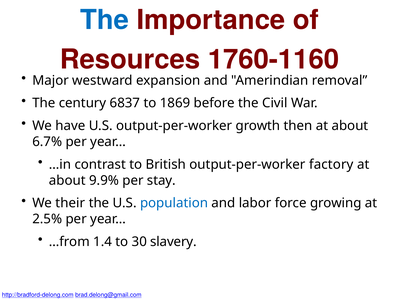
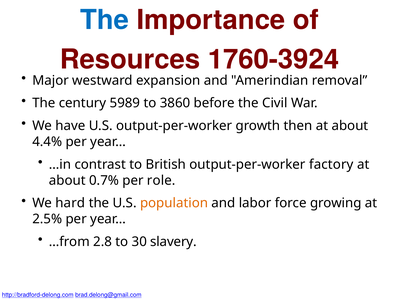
1760-1160: 1760-1160 -> 1760-3924
6837: 6837 -> 5989
1869: 1869 -> 3860
6.7%: 6.7% -> 4.4%
9.9%: 9.9% -> 0.7%
stay: stay -> role
their: their -> hard
population colour: blue -> orange
1.4: 1.4 -> 2.8
